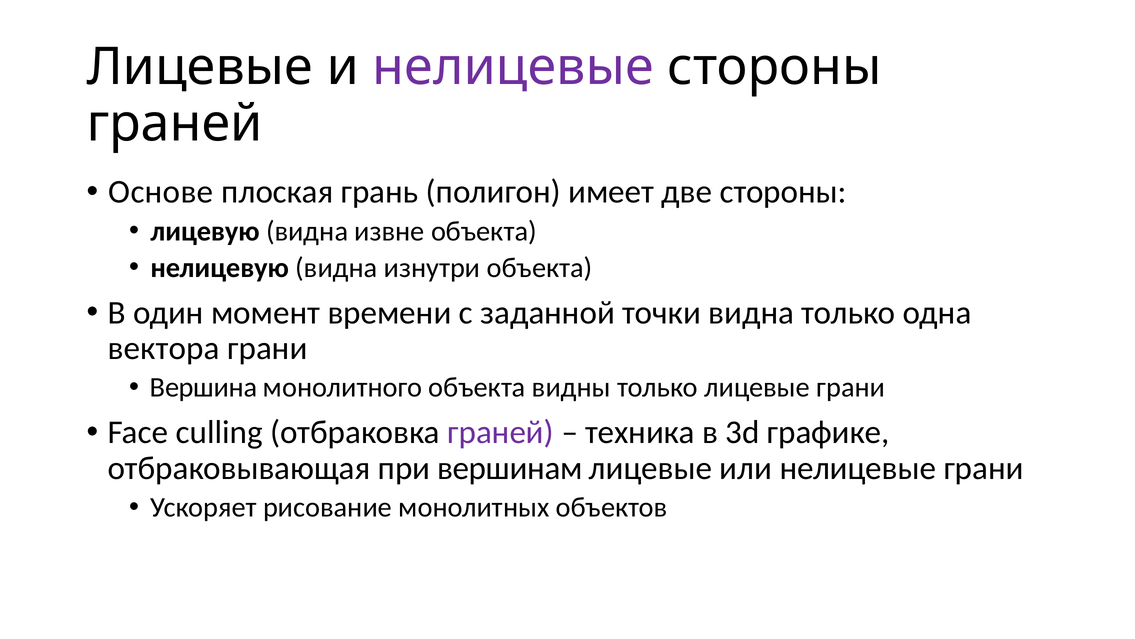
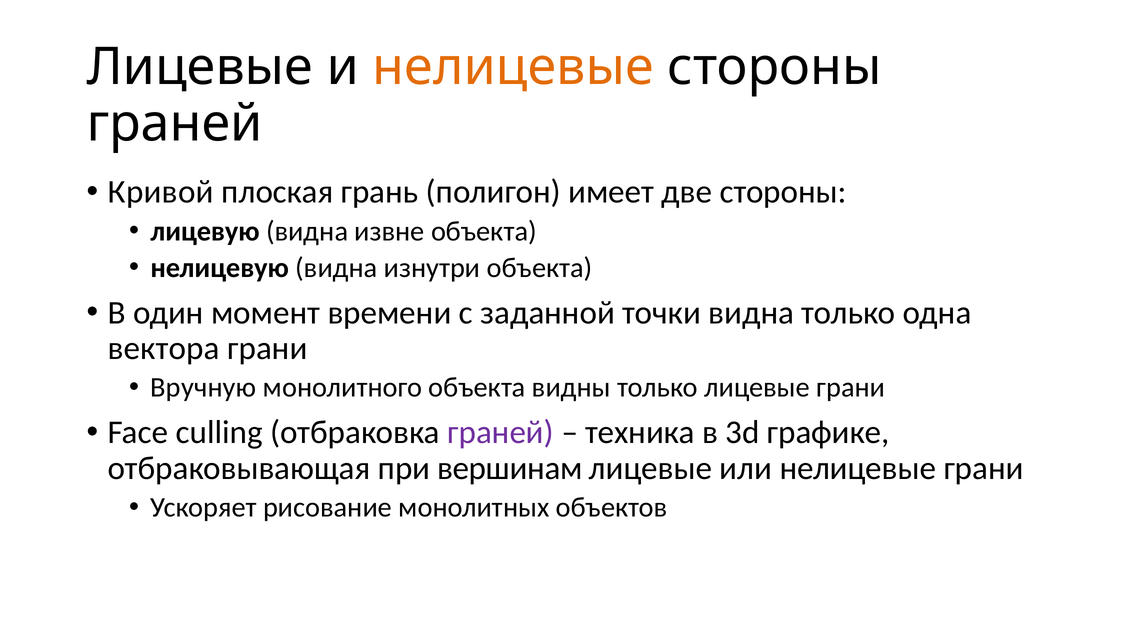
нелицевые at (513, 67) colour: purple -> orange
Основе: Основе -> Кривой
Вершина: Вершина -> Вручную
